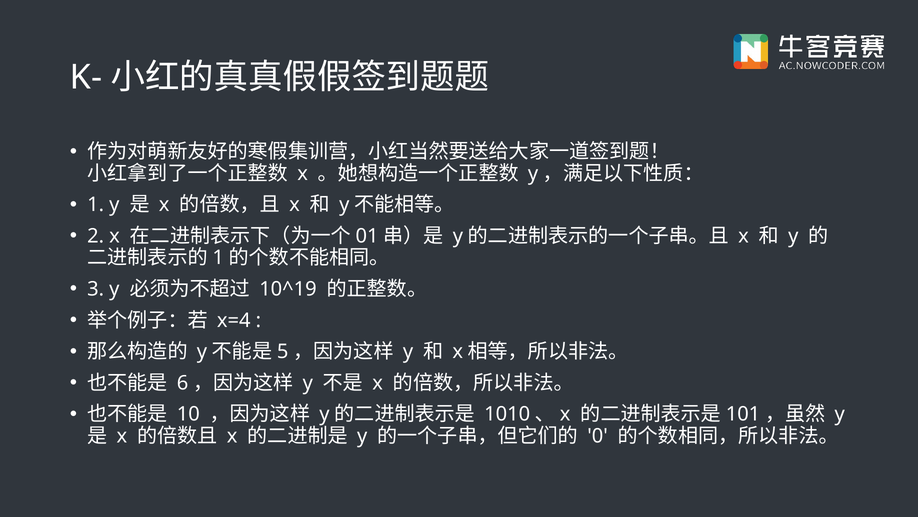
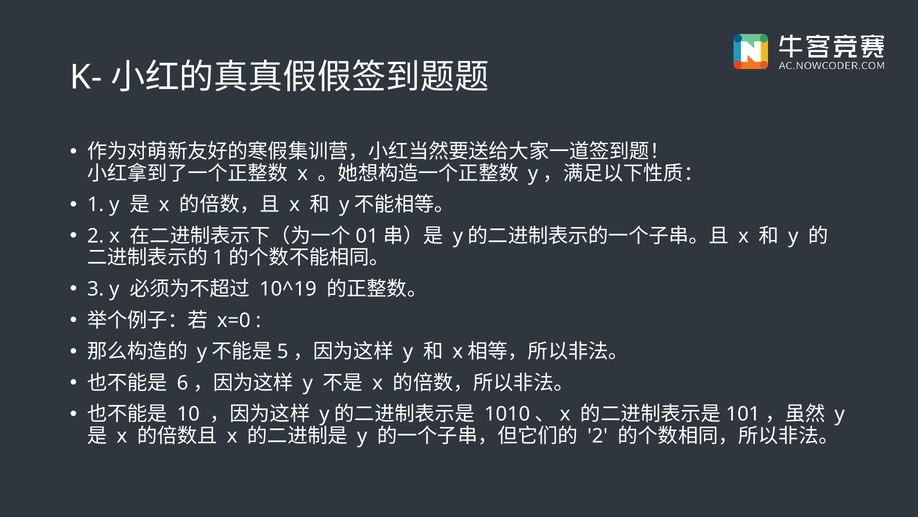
x=4: x=4 -> x=0
0 at (598, 435): 0 -> 2
